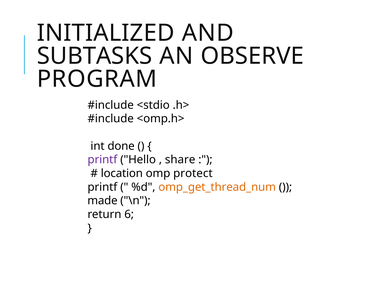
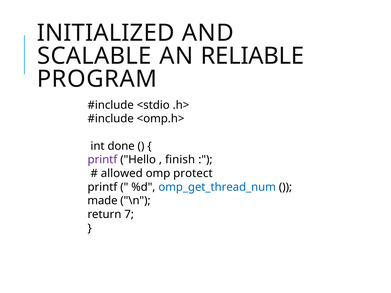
SUBTASKS: SUBTASKS -> SCALABLE
OBSERVE: OBSERVE -> RELIABLE
share: share -> finish
location: location -> allowed
omp_get_thread_num colour: orange -> blue
6: 6 -> 7
